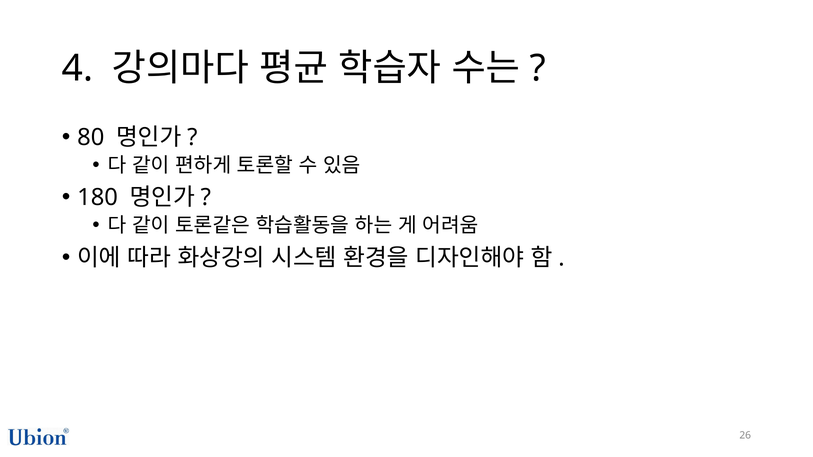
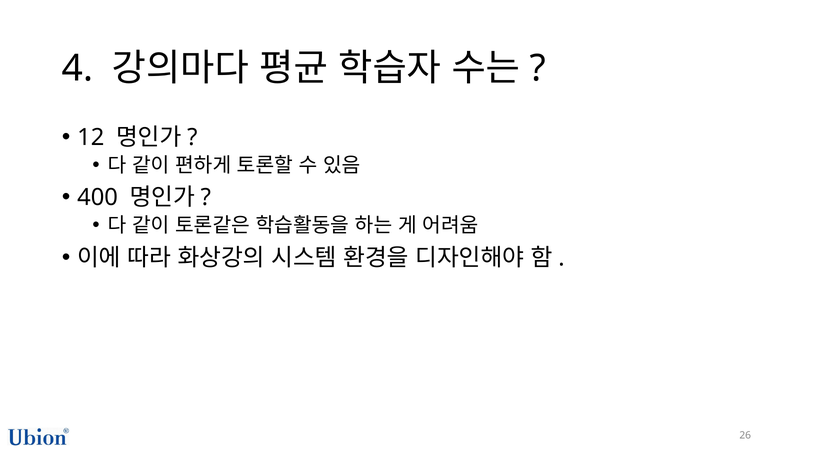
80: 80 -> 12
180: 180 -> 400
